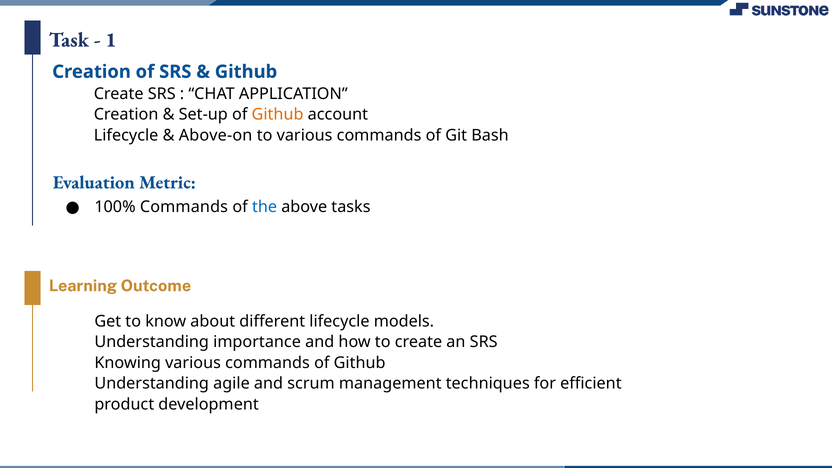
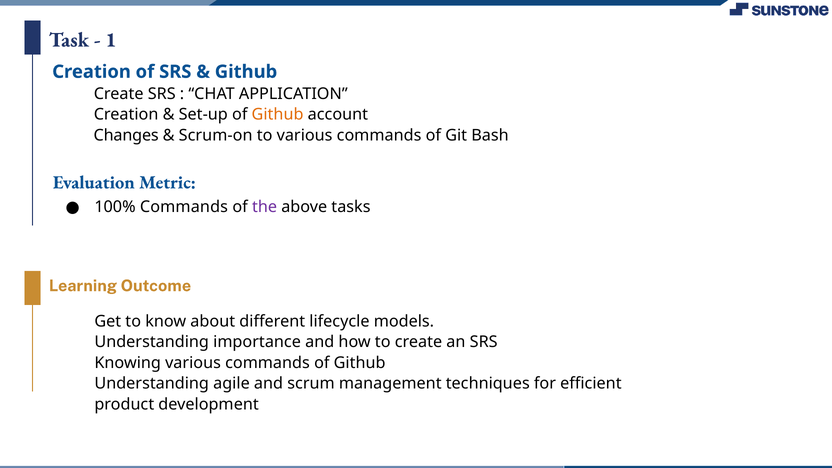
Lifecycle at (126, 135): Lifecycle -> Changes
Above-on: Above-on -> Scrum-on
the colour: blue -> purple
